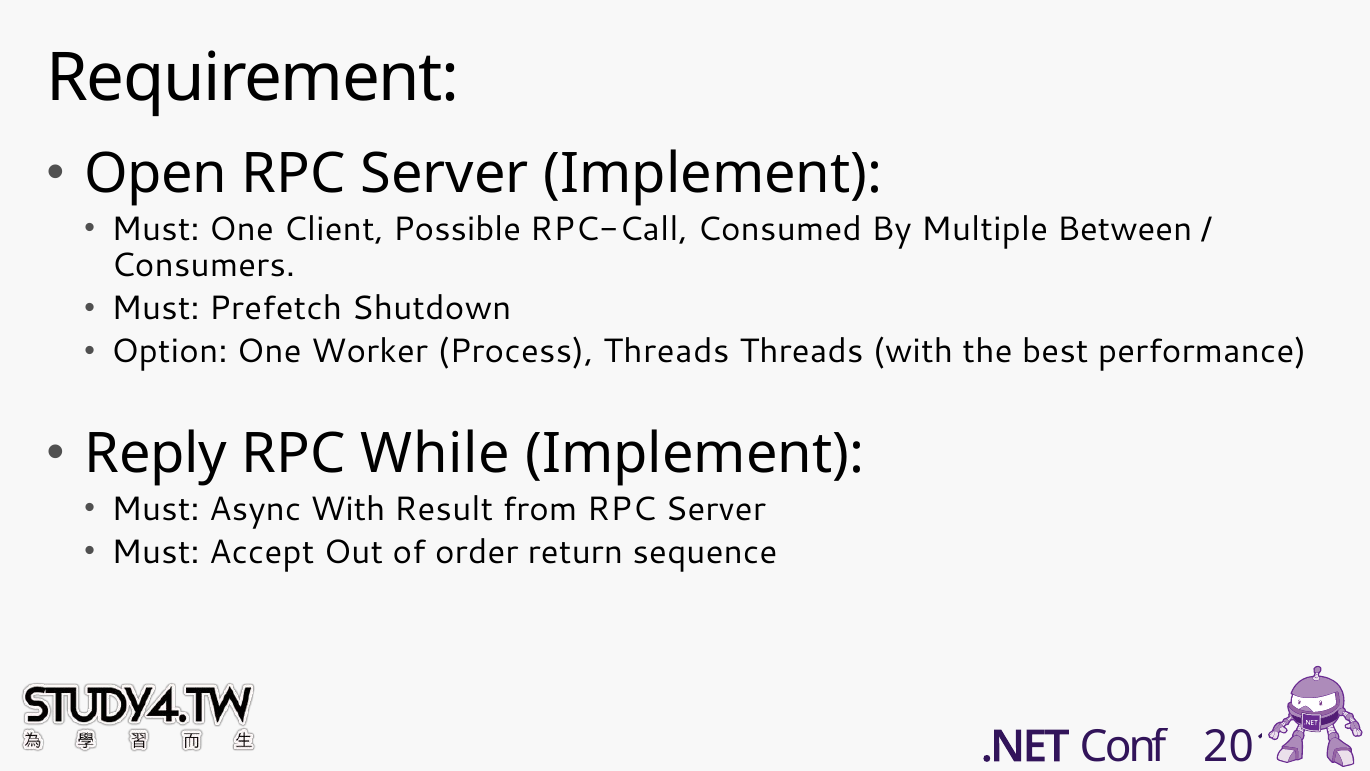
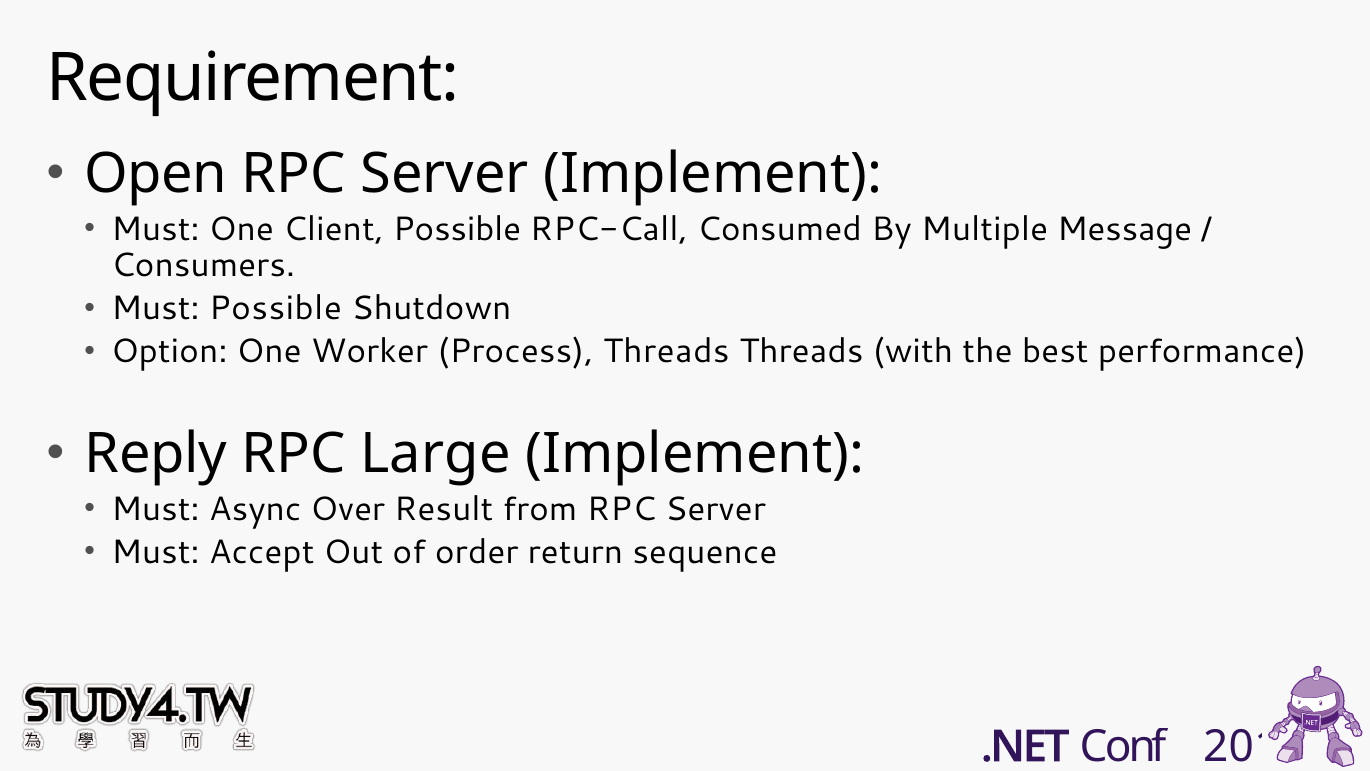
Between: Between -> Message
Must Prefetch: Prefetch -> Possible
While: While -> Large
Async With: With -> Over
